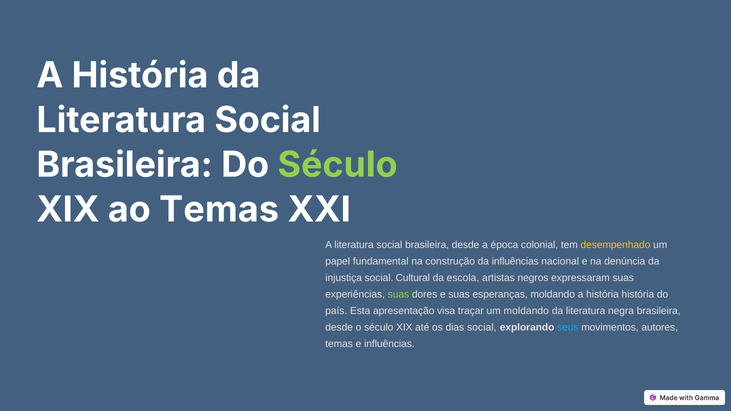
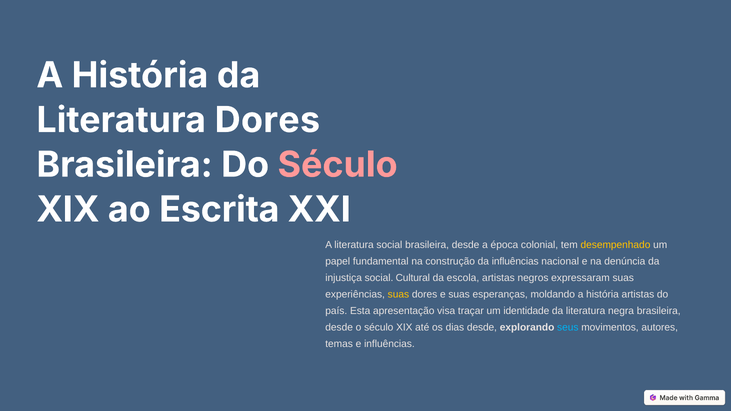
Social at (268, 120): Social -> Dores
Século at (338, 165) colour: light green -> pink
ao Temas: Temas -> Escrita
suas at (398, 294) colour: light green -> yellow
história história: história -> artistas
um moldando: moldando -> identidade
dias social: social -> desde
